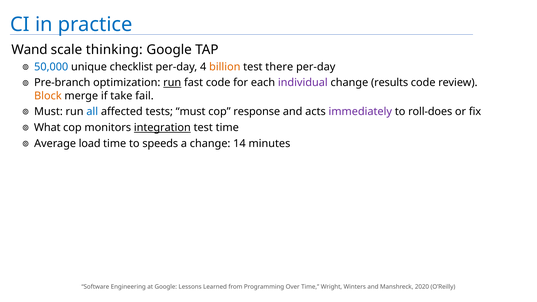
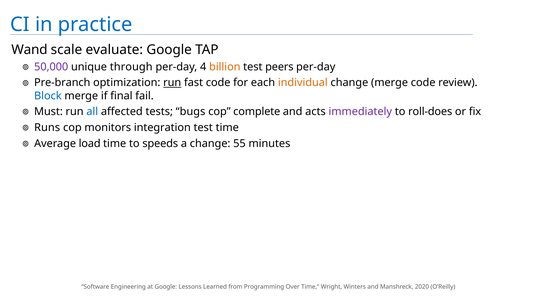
thinking: thinking -> evaluate
50,000 colour: blue -> purple
checklist: checklist -> through
there: there -> peers
individual colour: purple -> orange
change results: results -> merge
Block colour: orange -> blue
take: take -> final
tests must: must -> bugs
response: response -> complete
What: What -> Runs
integration underline: present -> none
14: 14 -> 55
